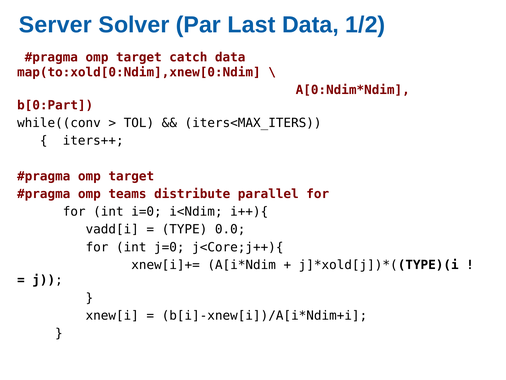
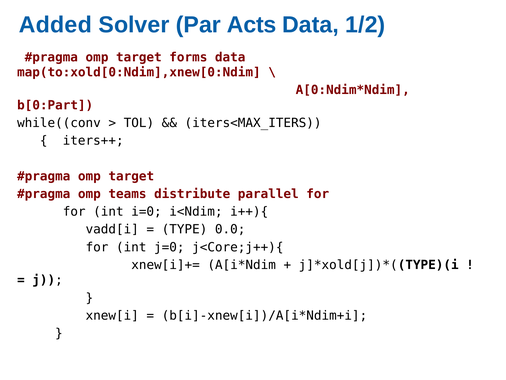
Server: Server -> Added
Last: Last -> Acts
catch: catch -> forms
